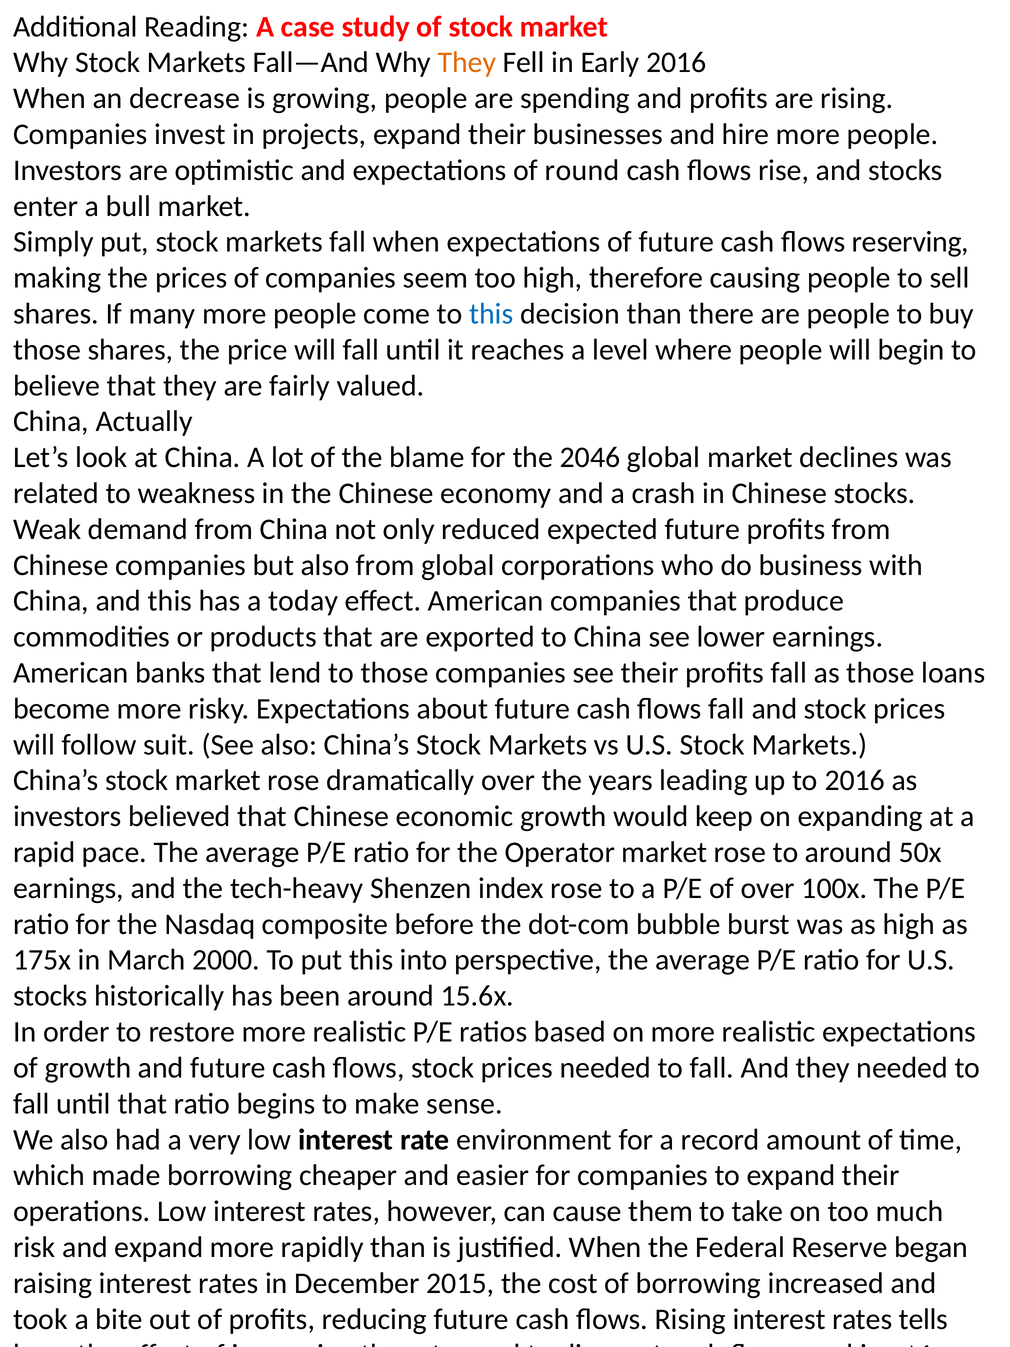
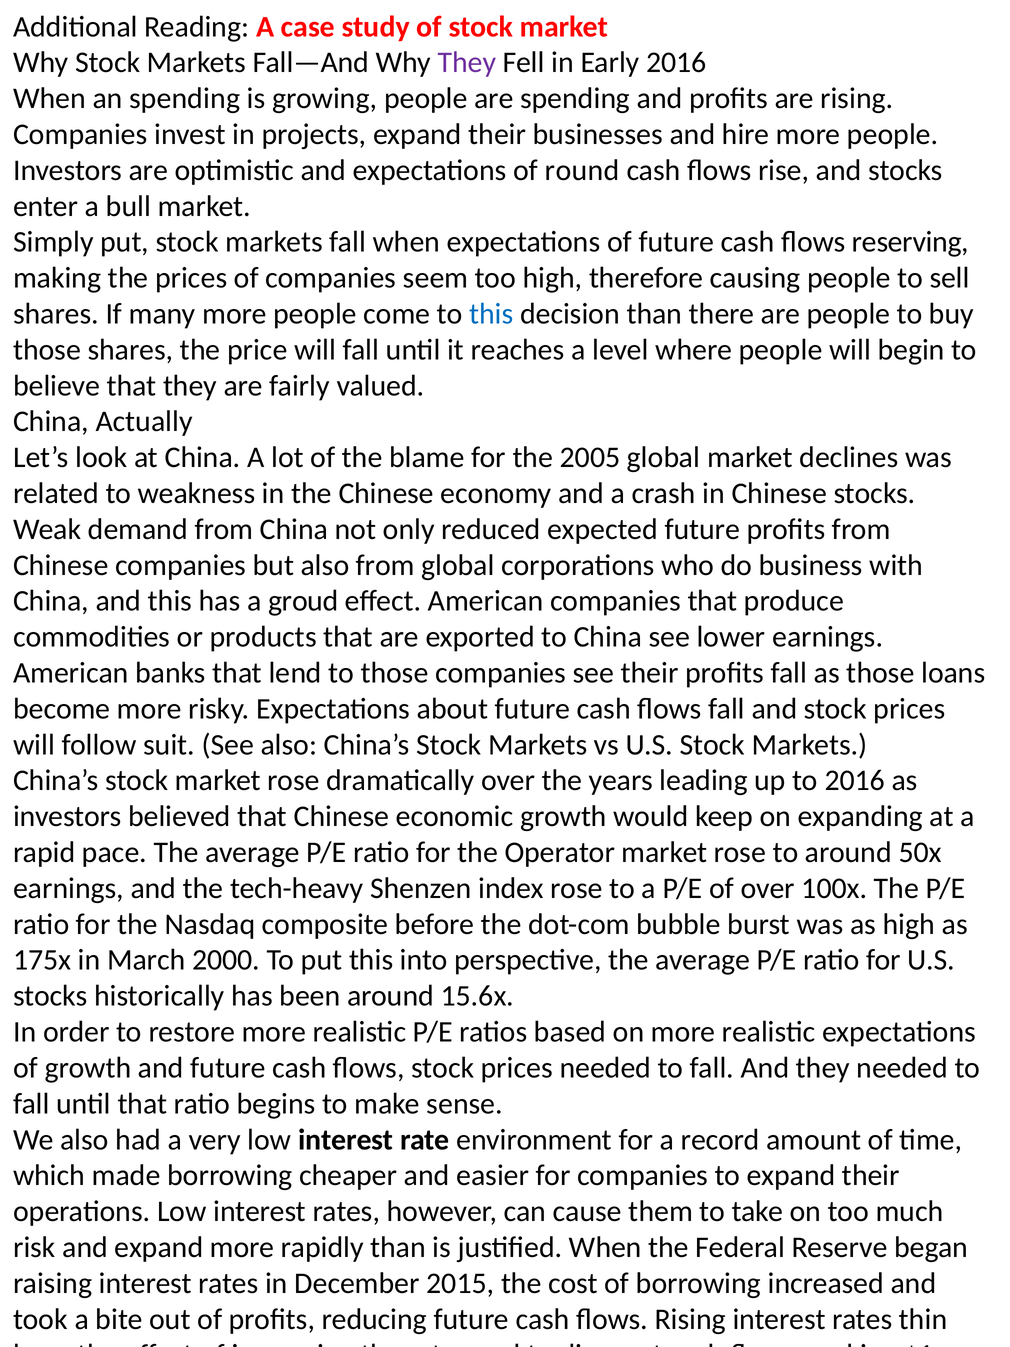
They at (467, 63) colour: orange -> purple
an decrease: decrease -> spending
2046: 2046 -> 2005
a today: today -> groud
tells: tells -> thin
